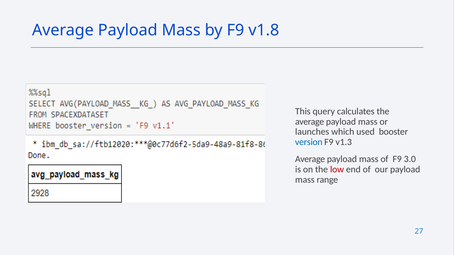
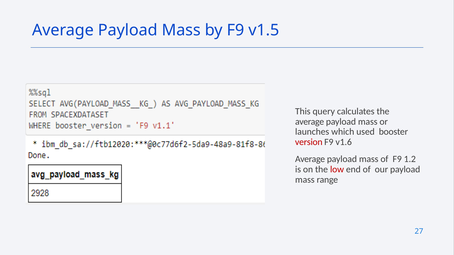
v1.8: v1.8 -> v1.5
version colour: blue -> red
v1.3: v1.3 -> v1.6
3.0: 3.0 -> 1.2
